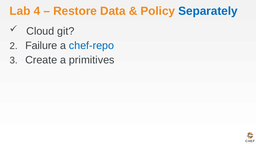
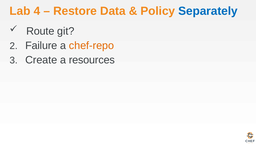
Cloud: Cloud -> Route
chef-repo colour: blue -> orange
primitives: primitives -> resources
